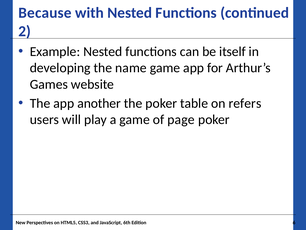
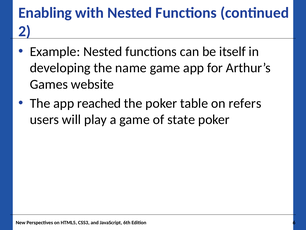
Because: Because -> Enabling
another: another -> reached
page: page -> state
